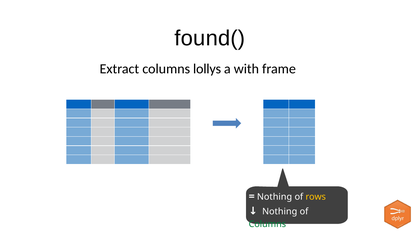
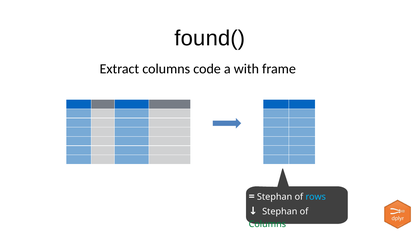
lollys: lollys -> code
Nothing at (275, 197): Nothing -> Stephan
rows colour: yellow -> light blue
Nothing at (280, 212): Nothing -> Stephan
